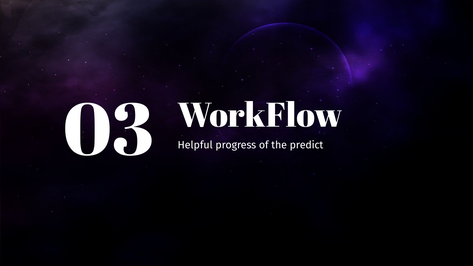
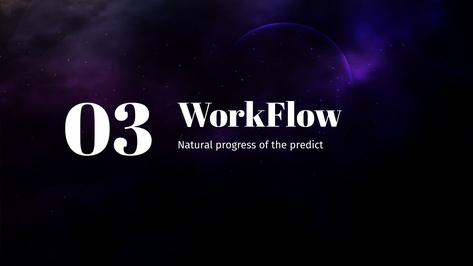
Helpful: Helpful -> Natural
